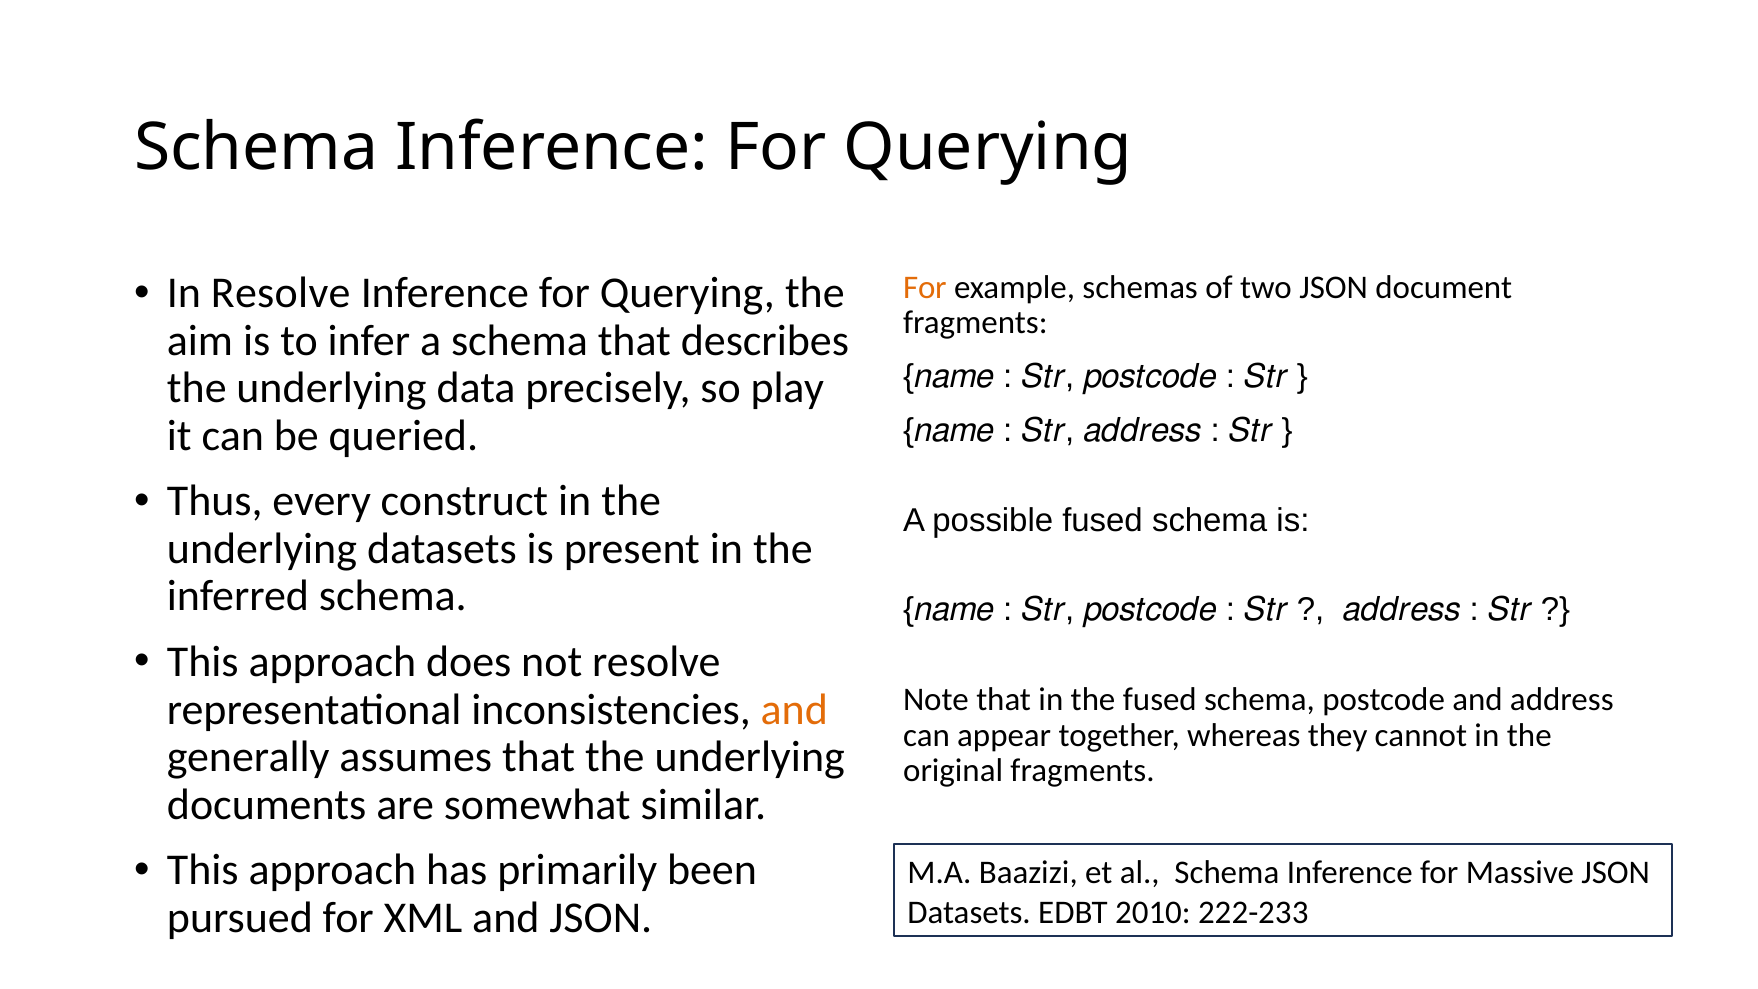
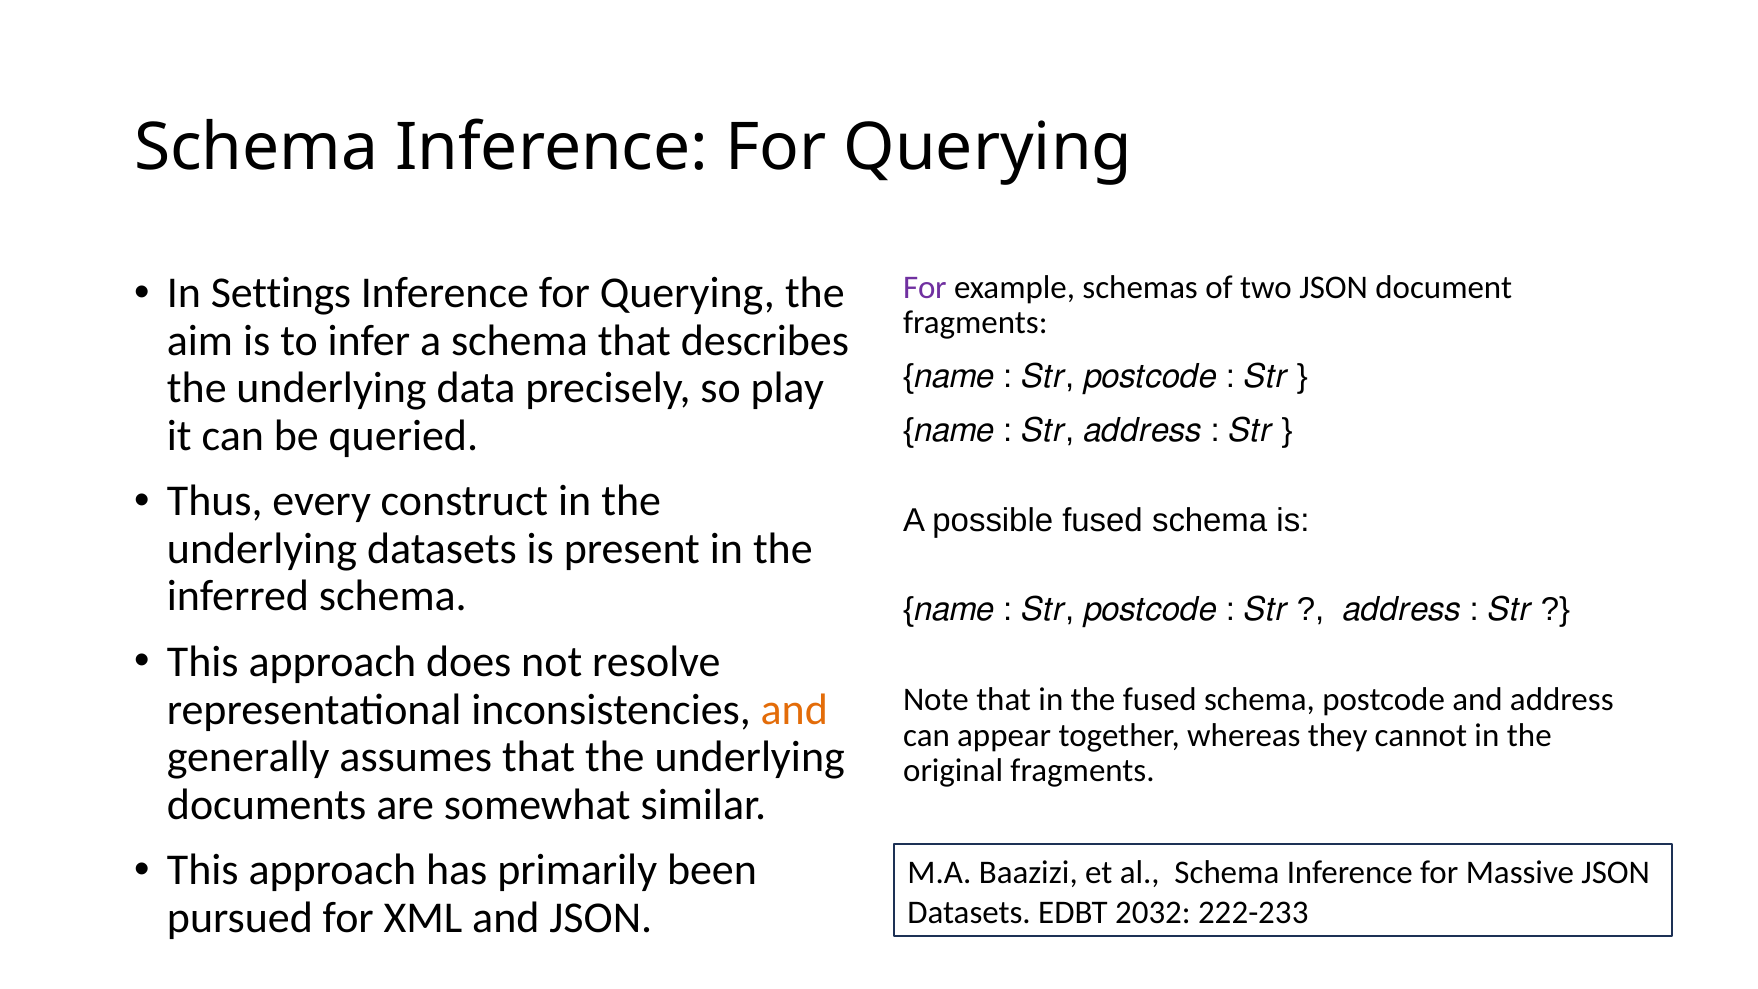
In Resolve: Resolve -> Settings
For at (925, 287) colour: orange -> purple
2010: 2010 -> 2032
